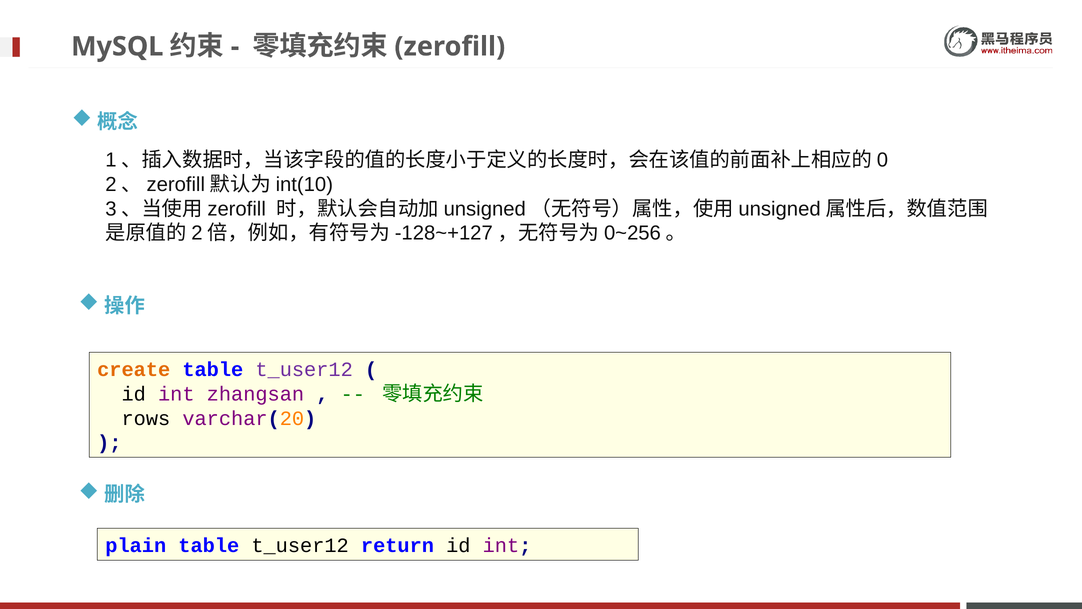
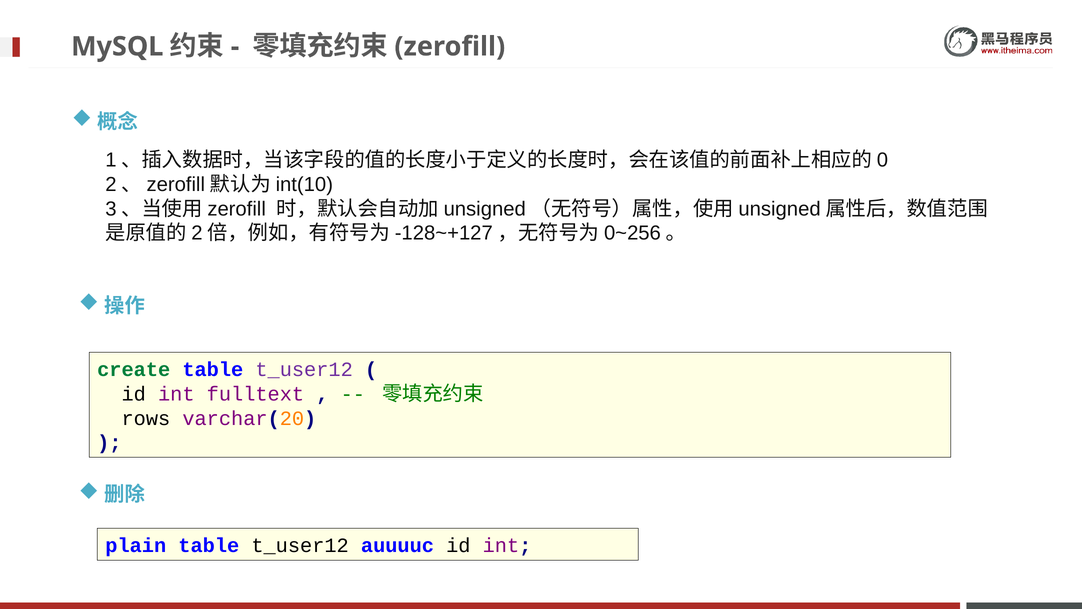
create colour: orange -> green
zhangsan: zhangsan -> fulltext
return: return -> auuuuc
